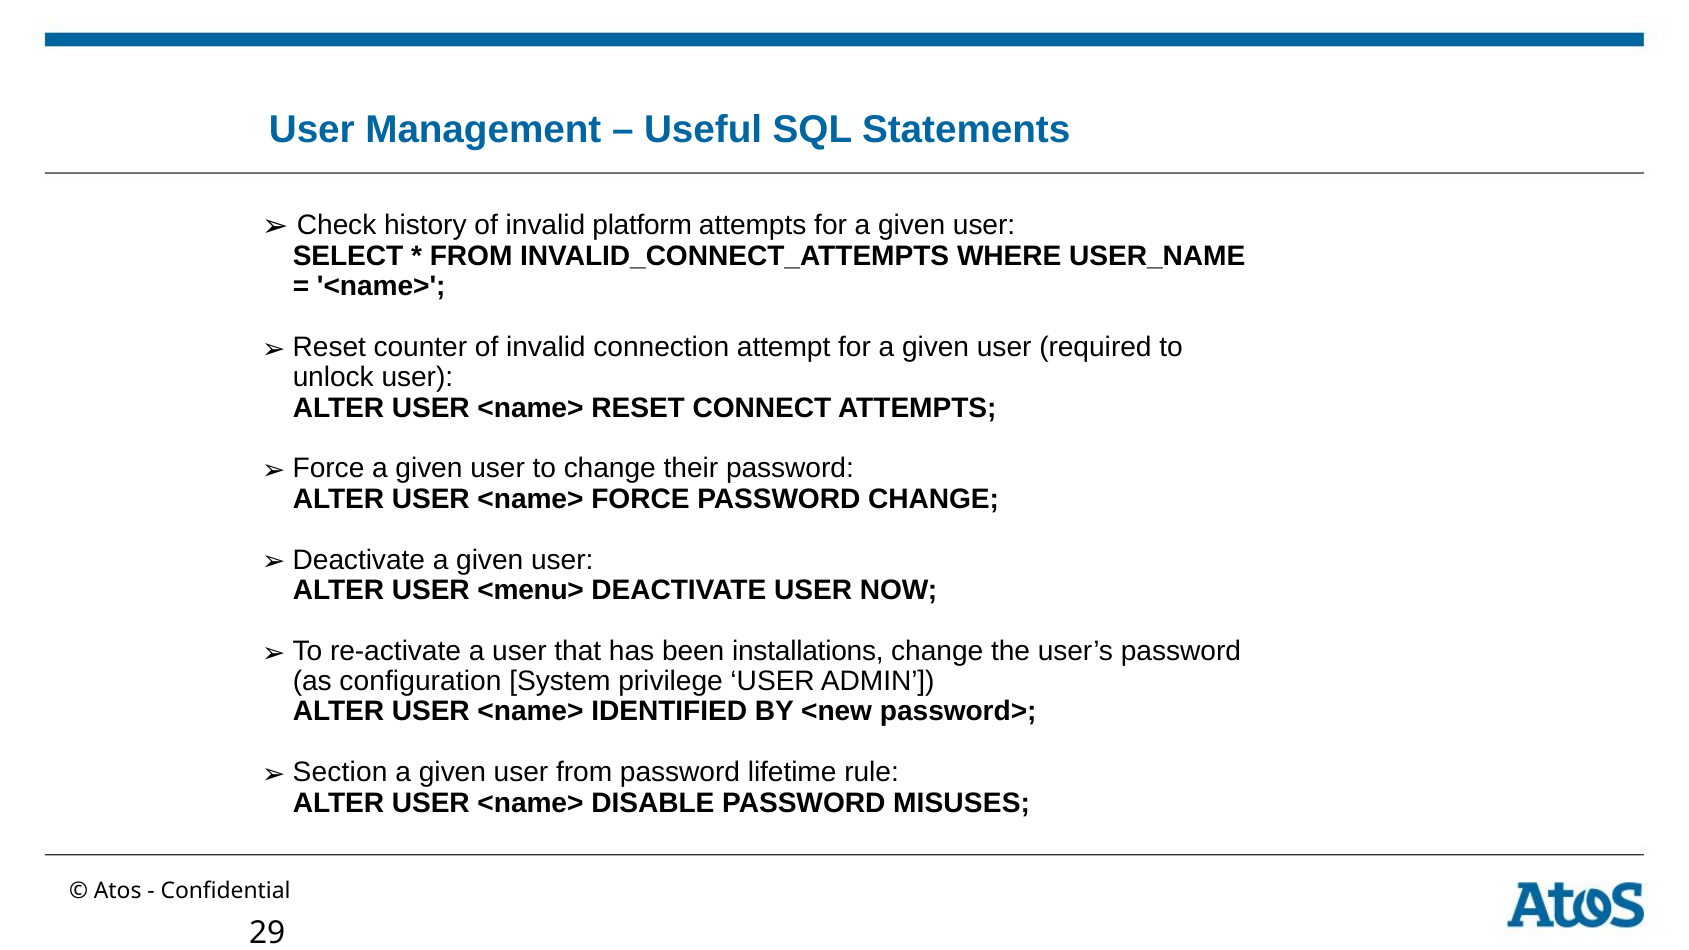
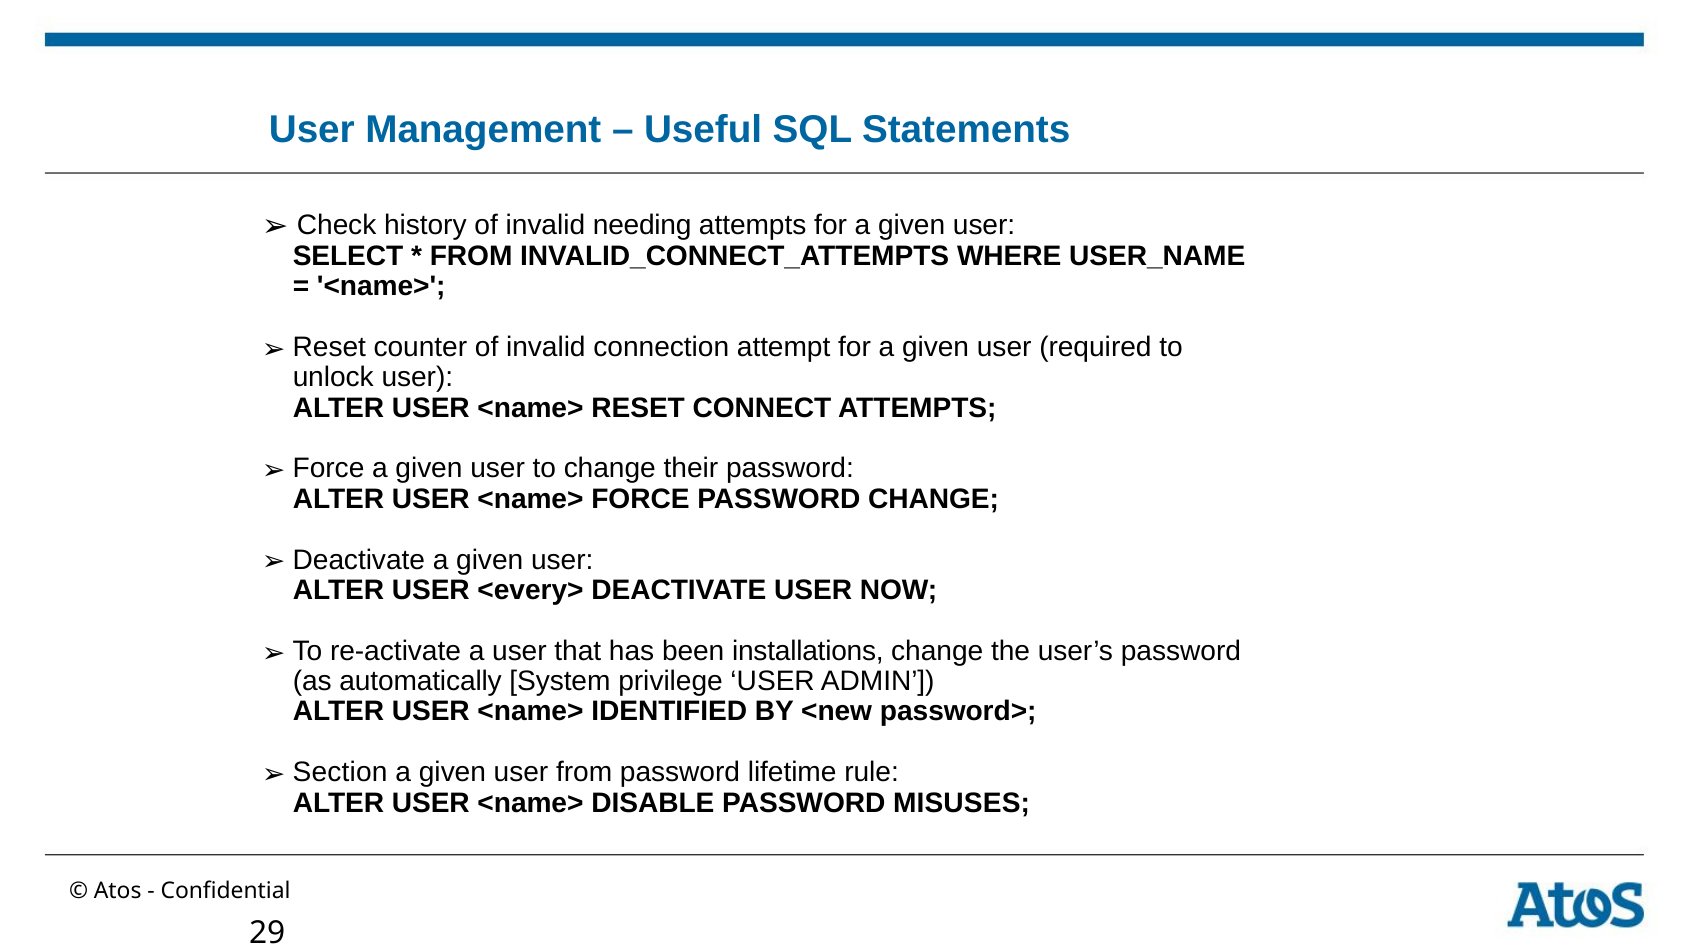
platform: platform -> needing
<menu>: <menu> -> <every>
configuration: configuration -> automatically
